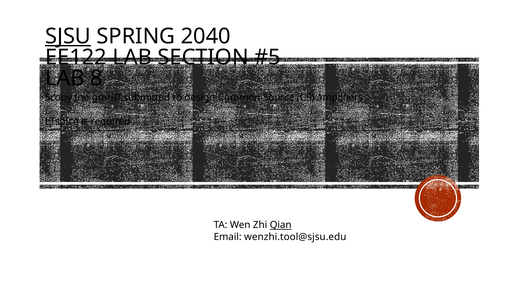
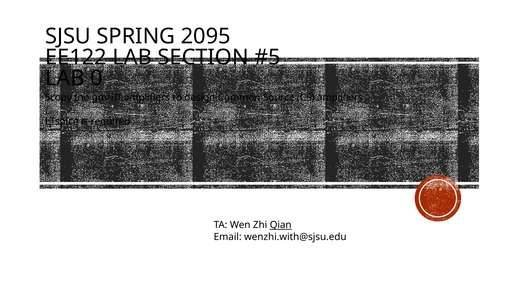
SJSU underline: present -> none
2040: 2040 -> 2095
8: 8 -> 0
gm/ID submitted: submitted -> amplifiers
wenzhi.tool@sjsu.edu: wenzhi.tool@sjsu.edu -> wenzhi.with@sjsu.edu
